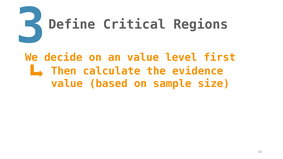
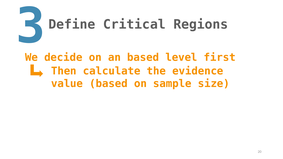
an value: value -> based
